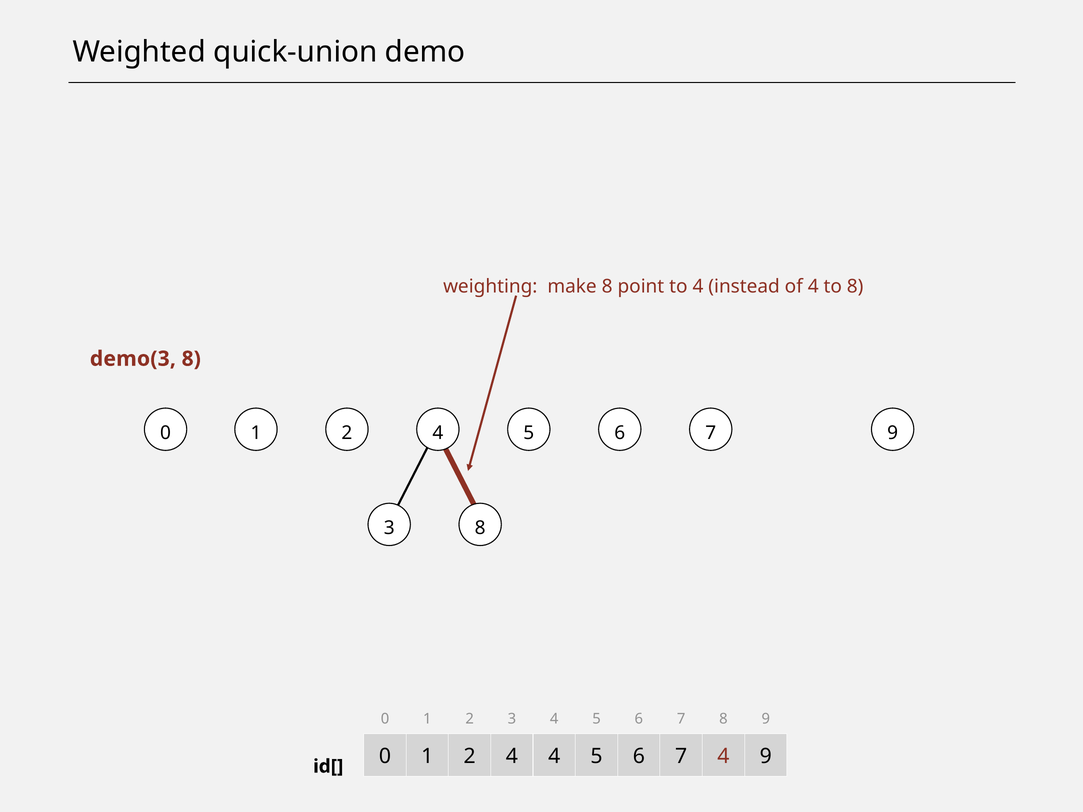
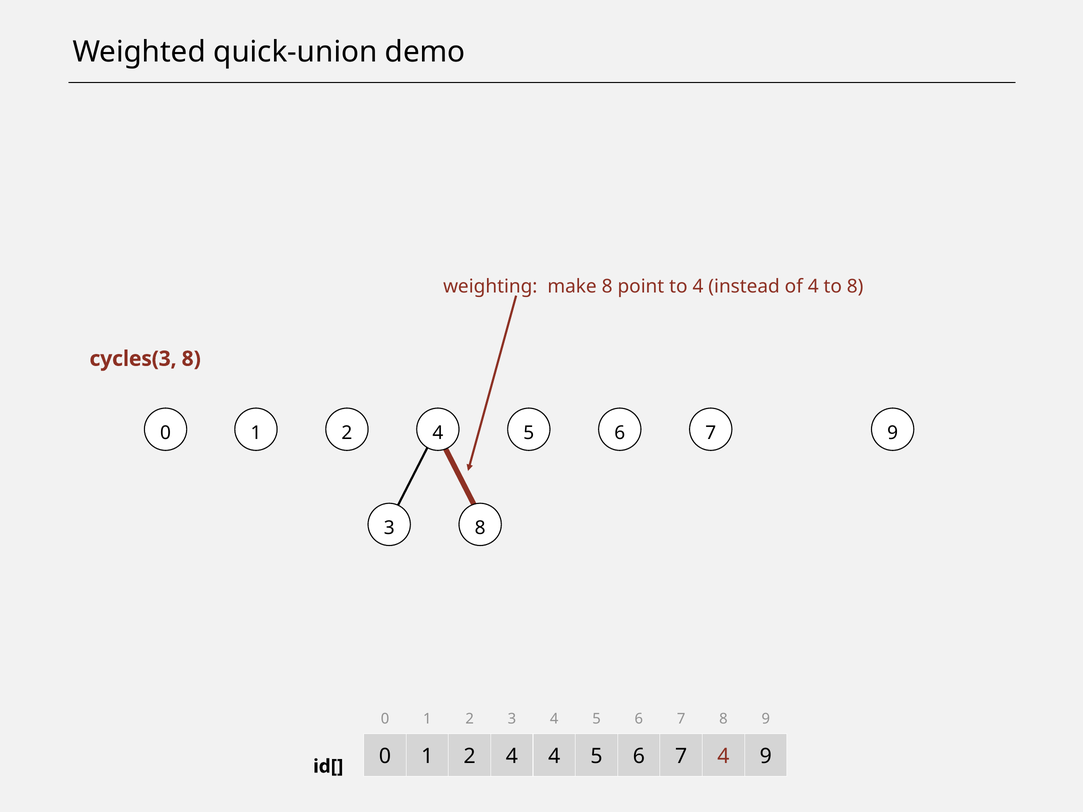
demo(3: demo(3 -> cycles(3
